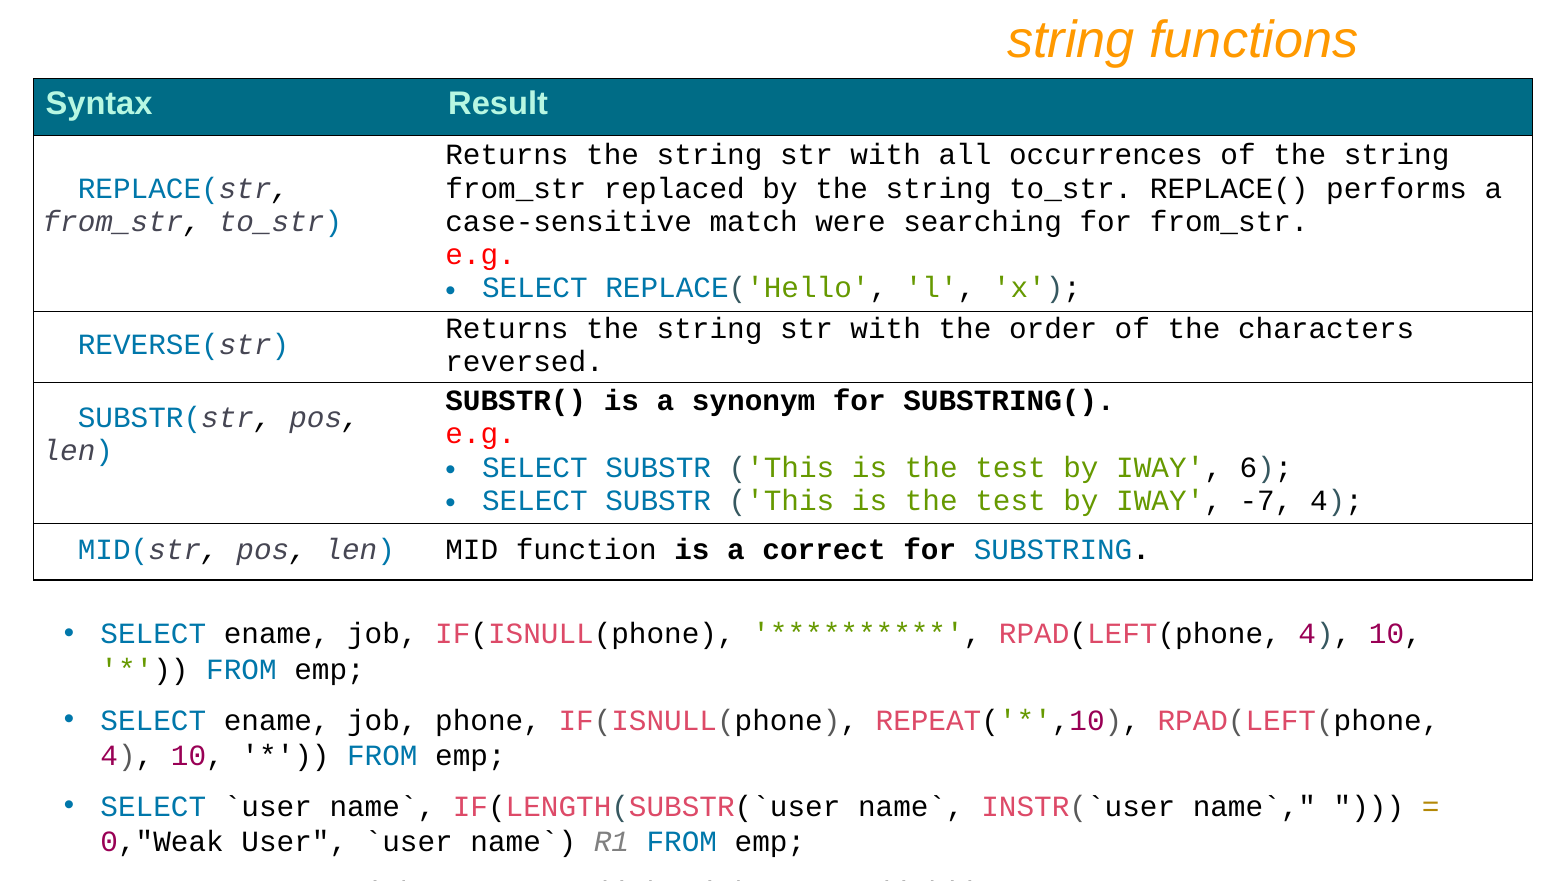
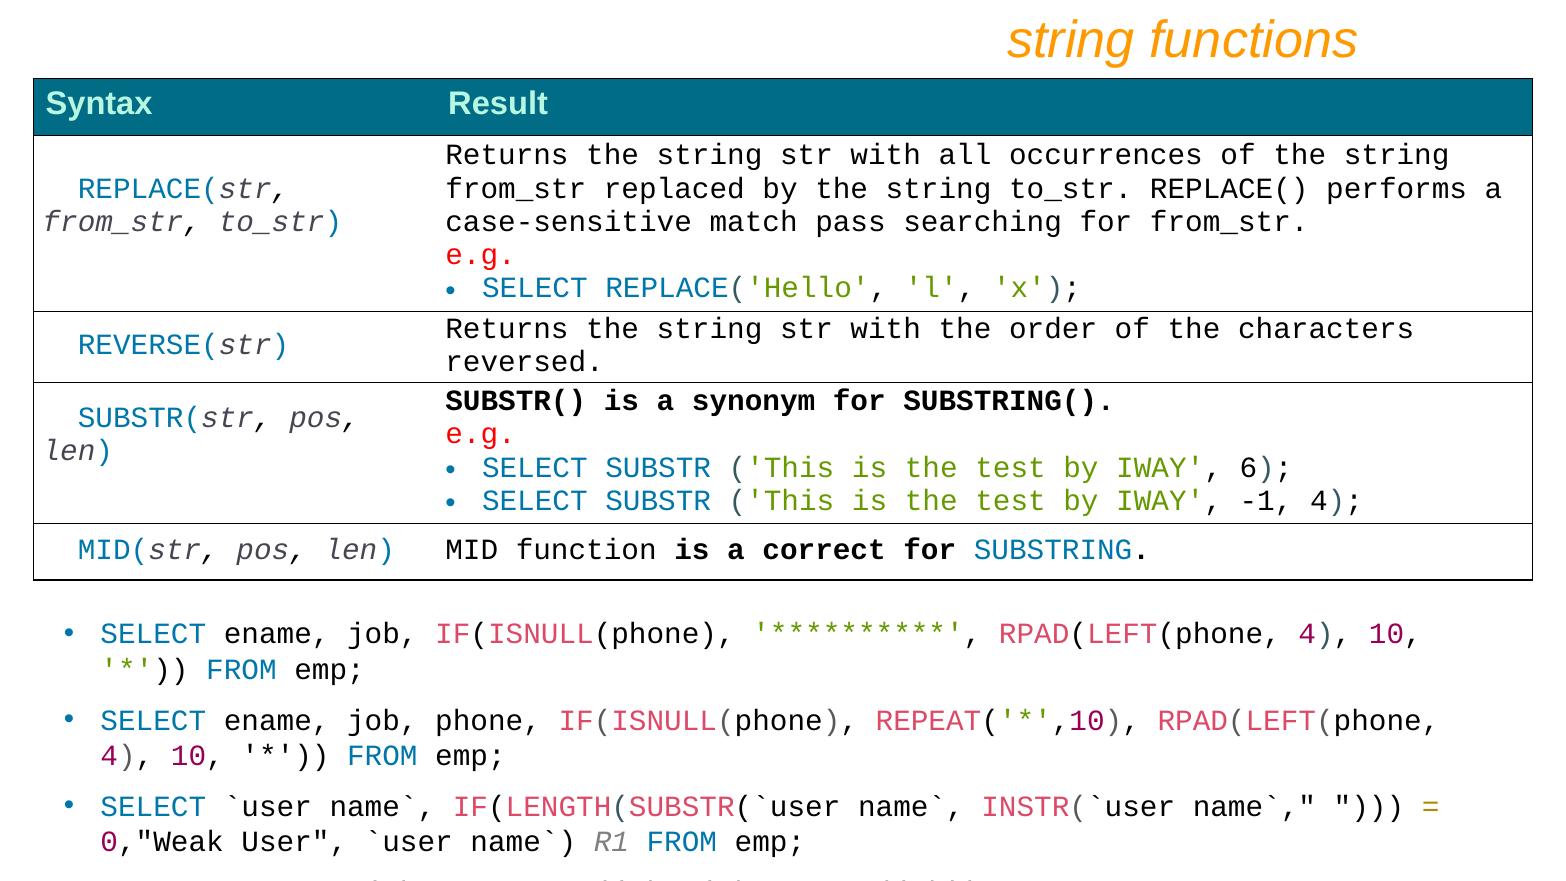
were: were -> pass
-7: -7 -> -1
